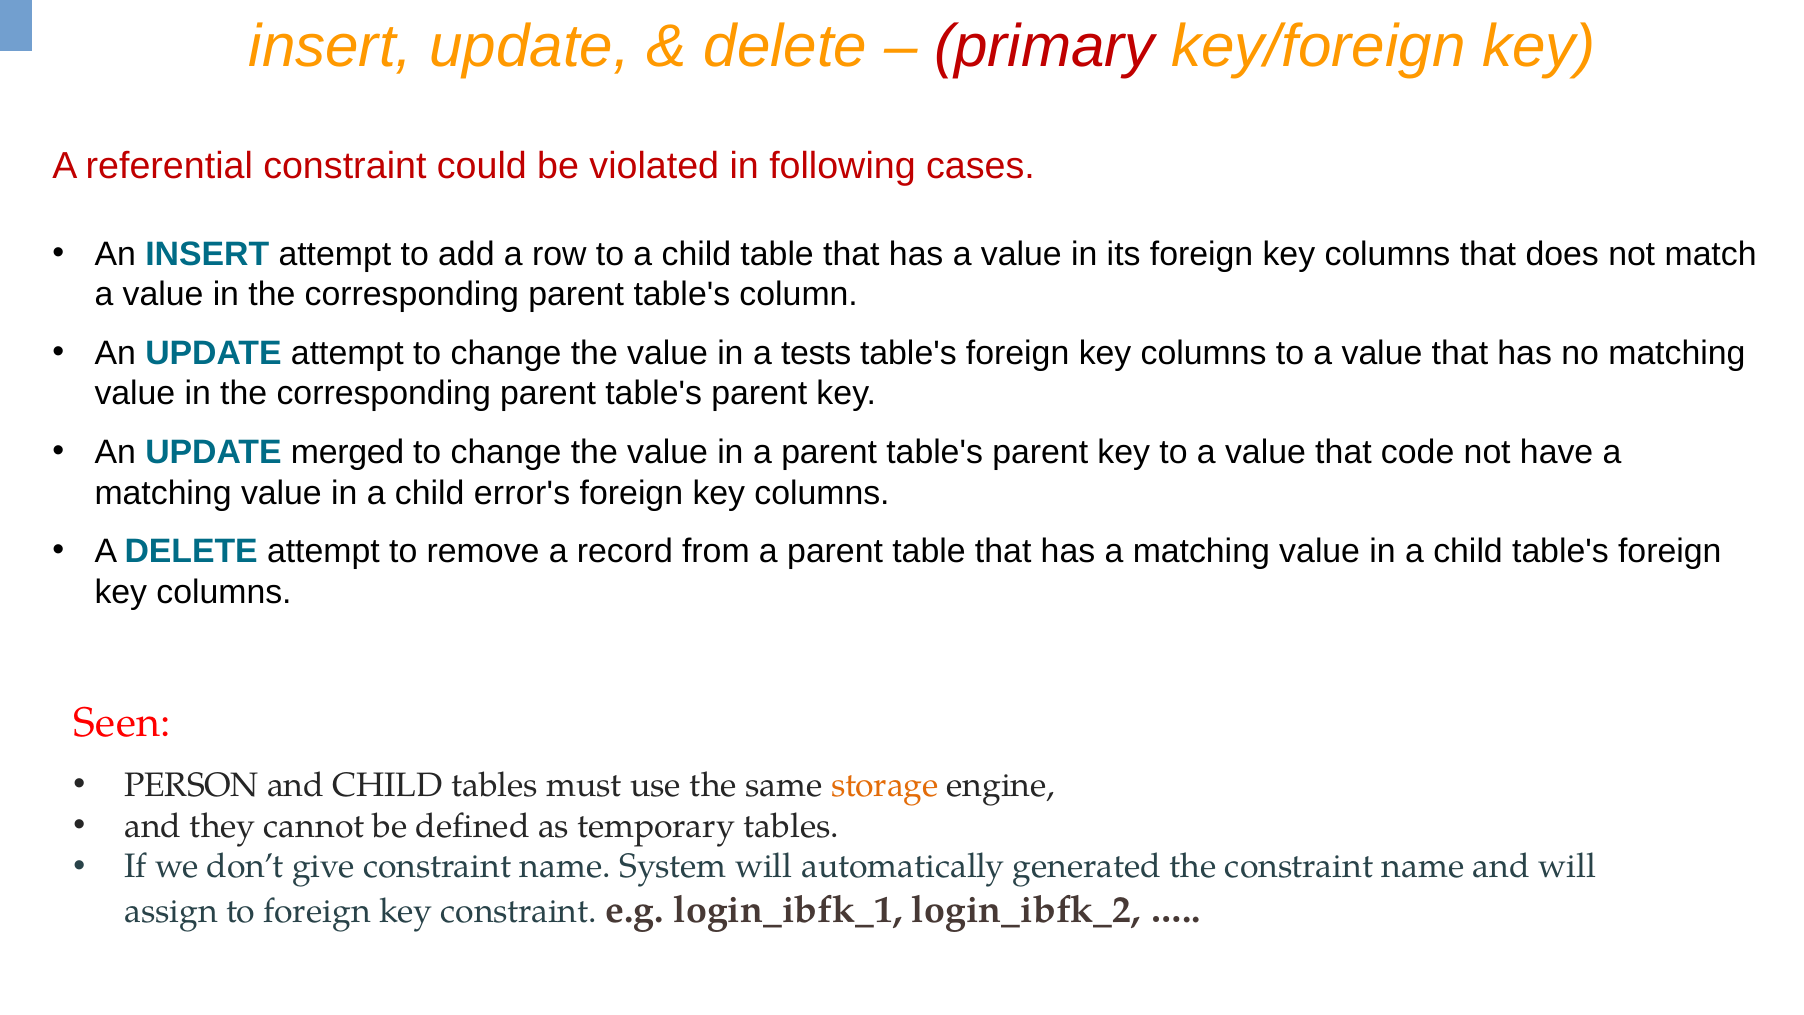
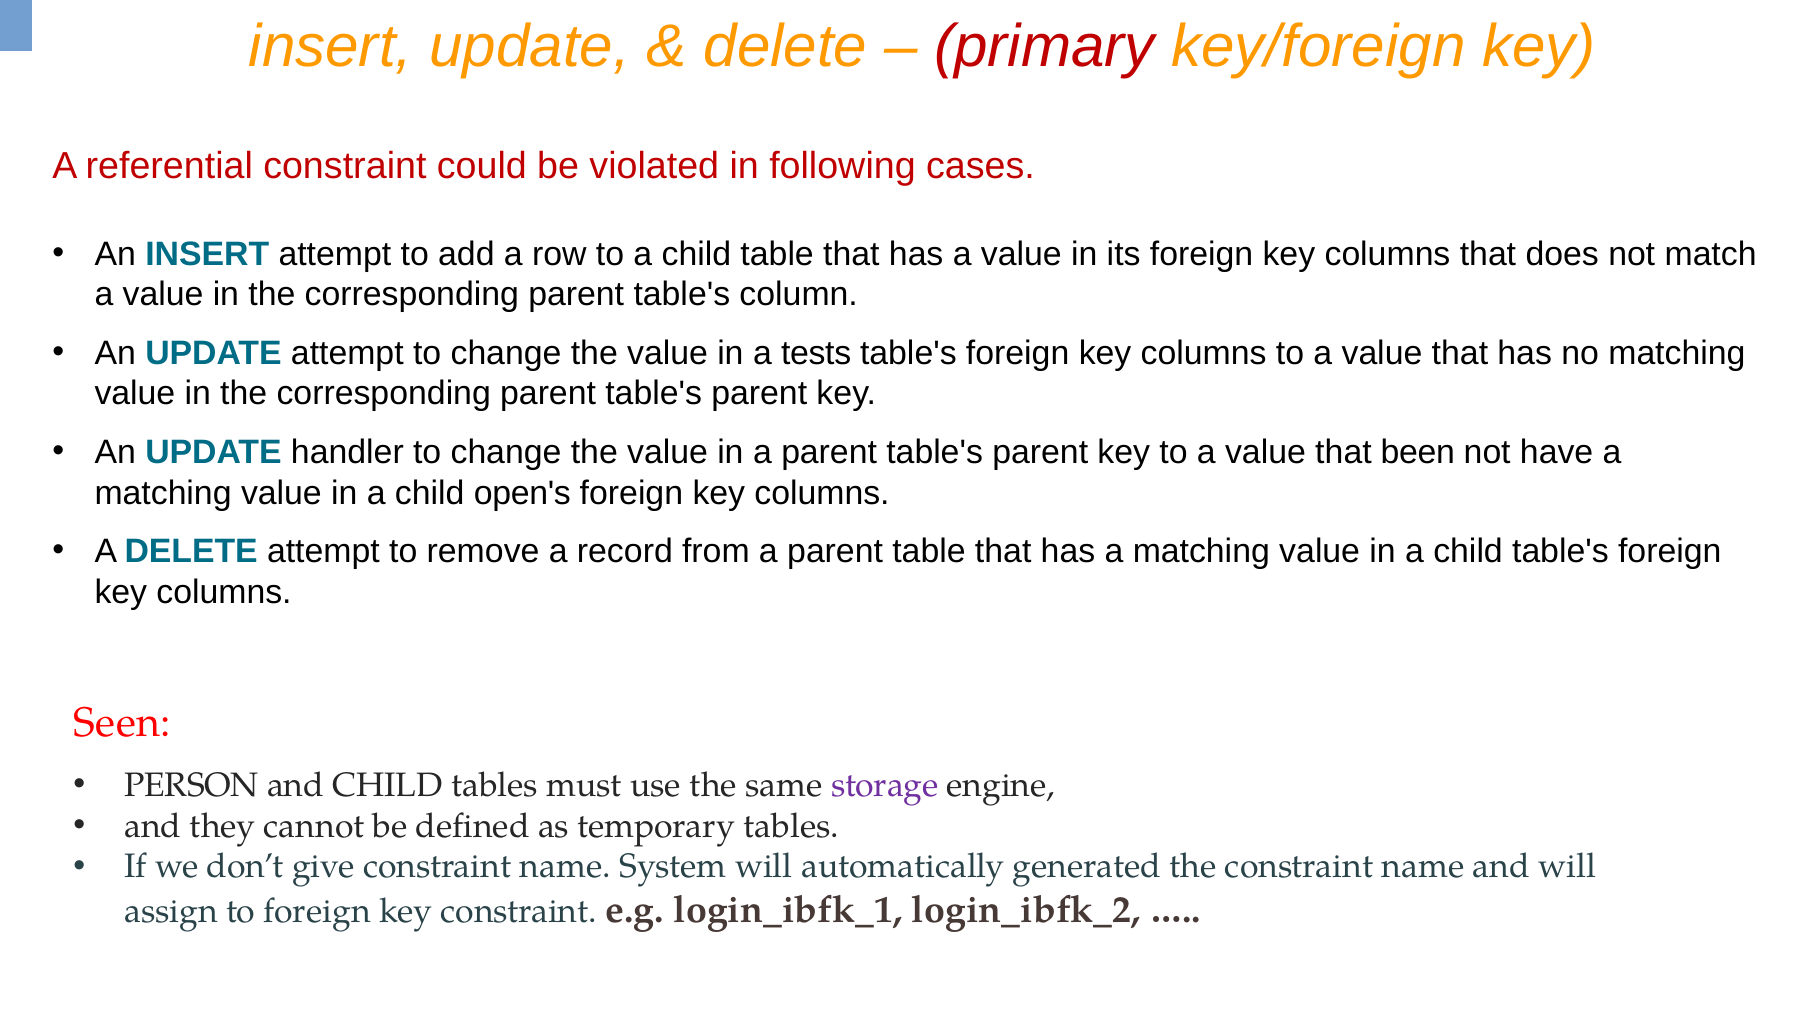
merged: merged -> handler
code: code -> been
error's: error's -> open's
storage colour: orange -> purple
